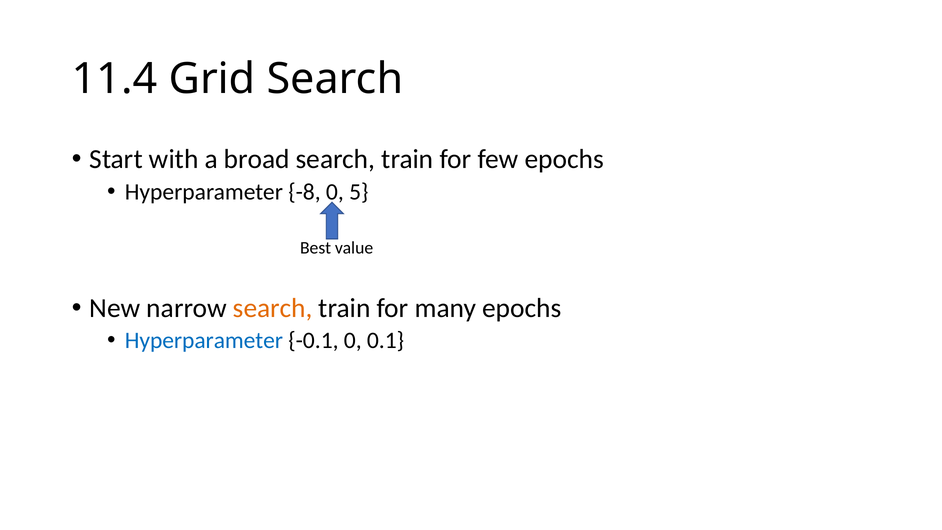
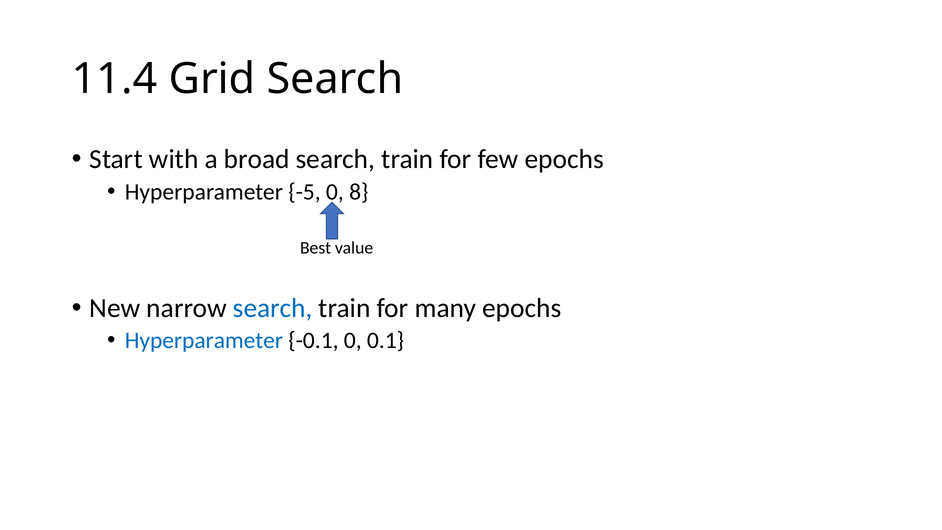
-8: -8 -> -5
5: 5 -> 8
search at (273, 308) colour: orange -> blue
